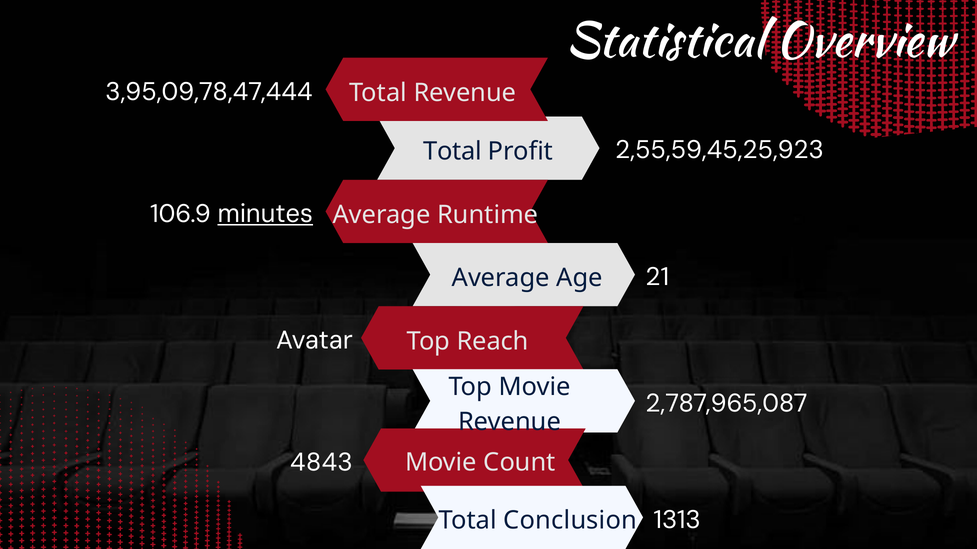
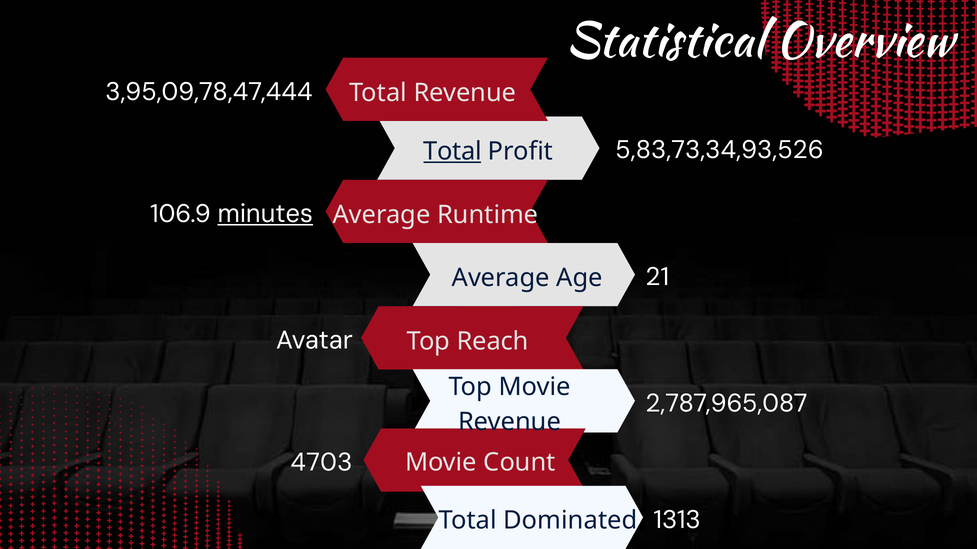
2,55,59,45,25,923: 2,55,59,45,25,923 -> 5,83,73,34,93,526
Total at (452, 152) underline: none -> present
4843: 4843 -> 4703
Conclusion: Conclusion -> Dominated
